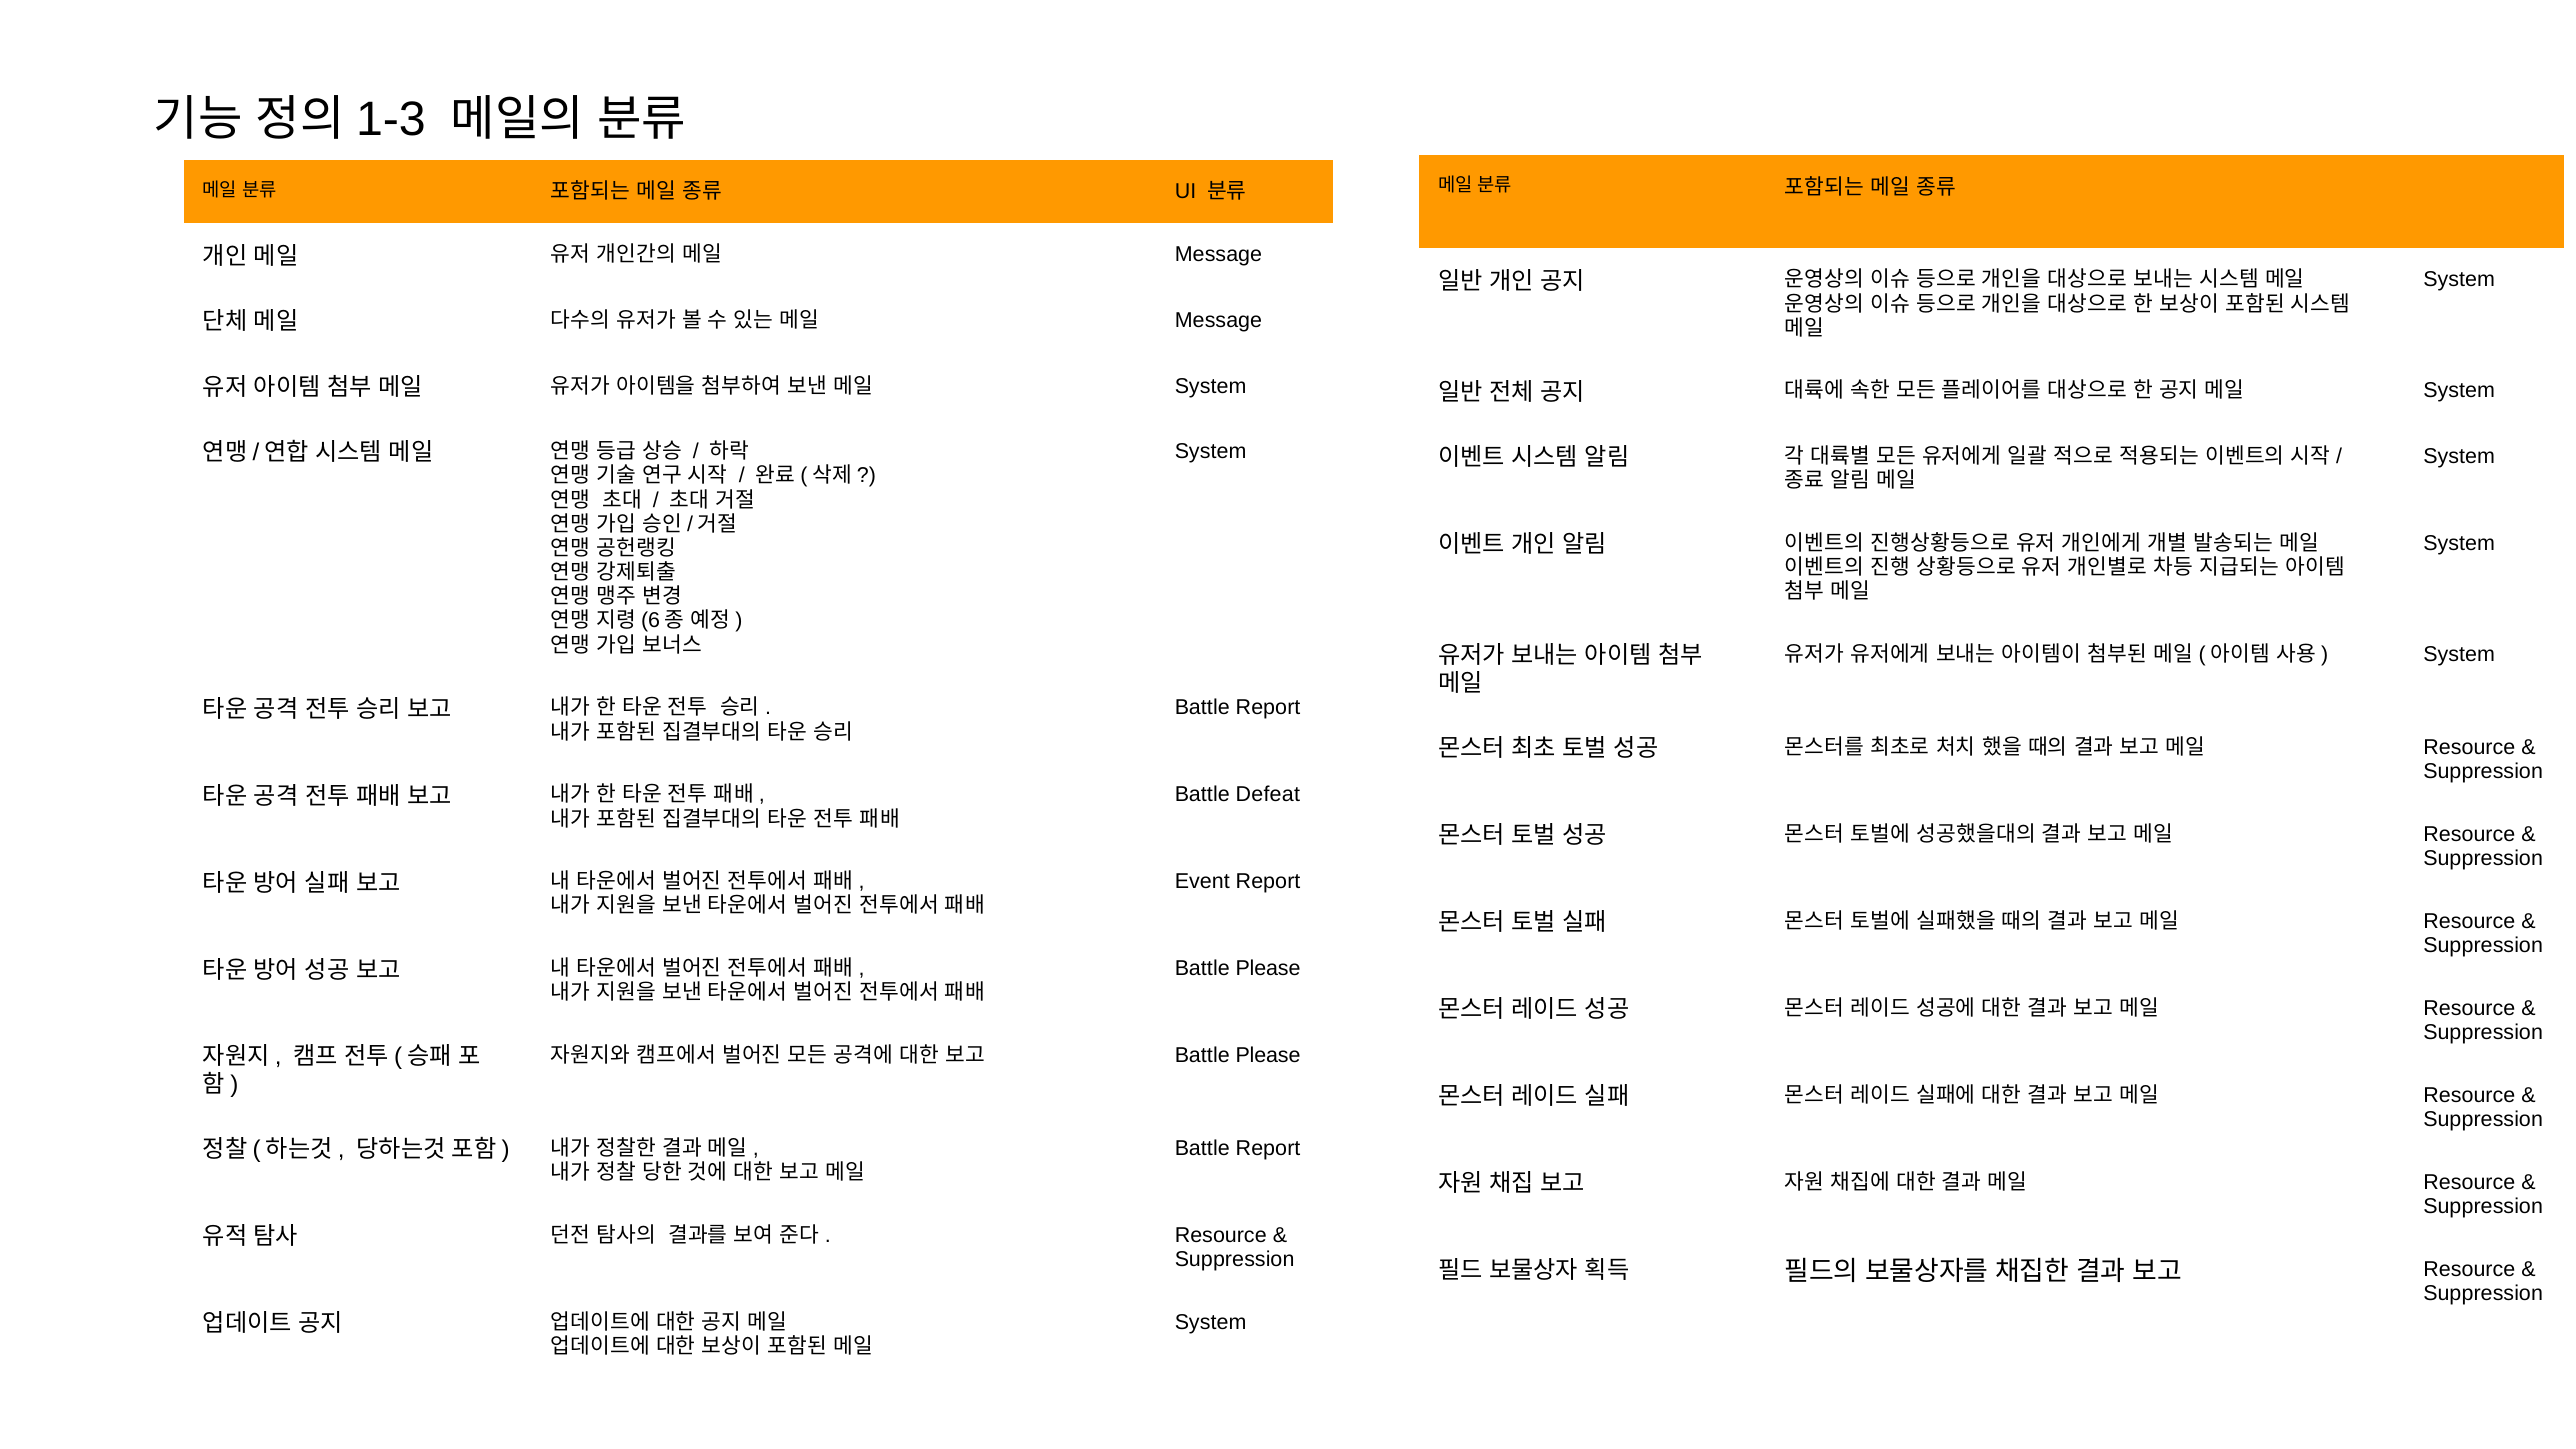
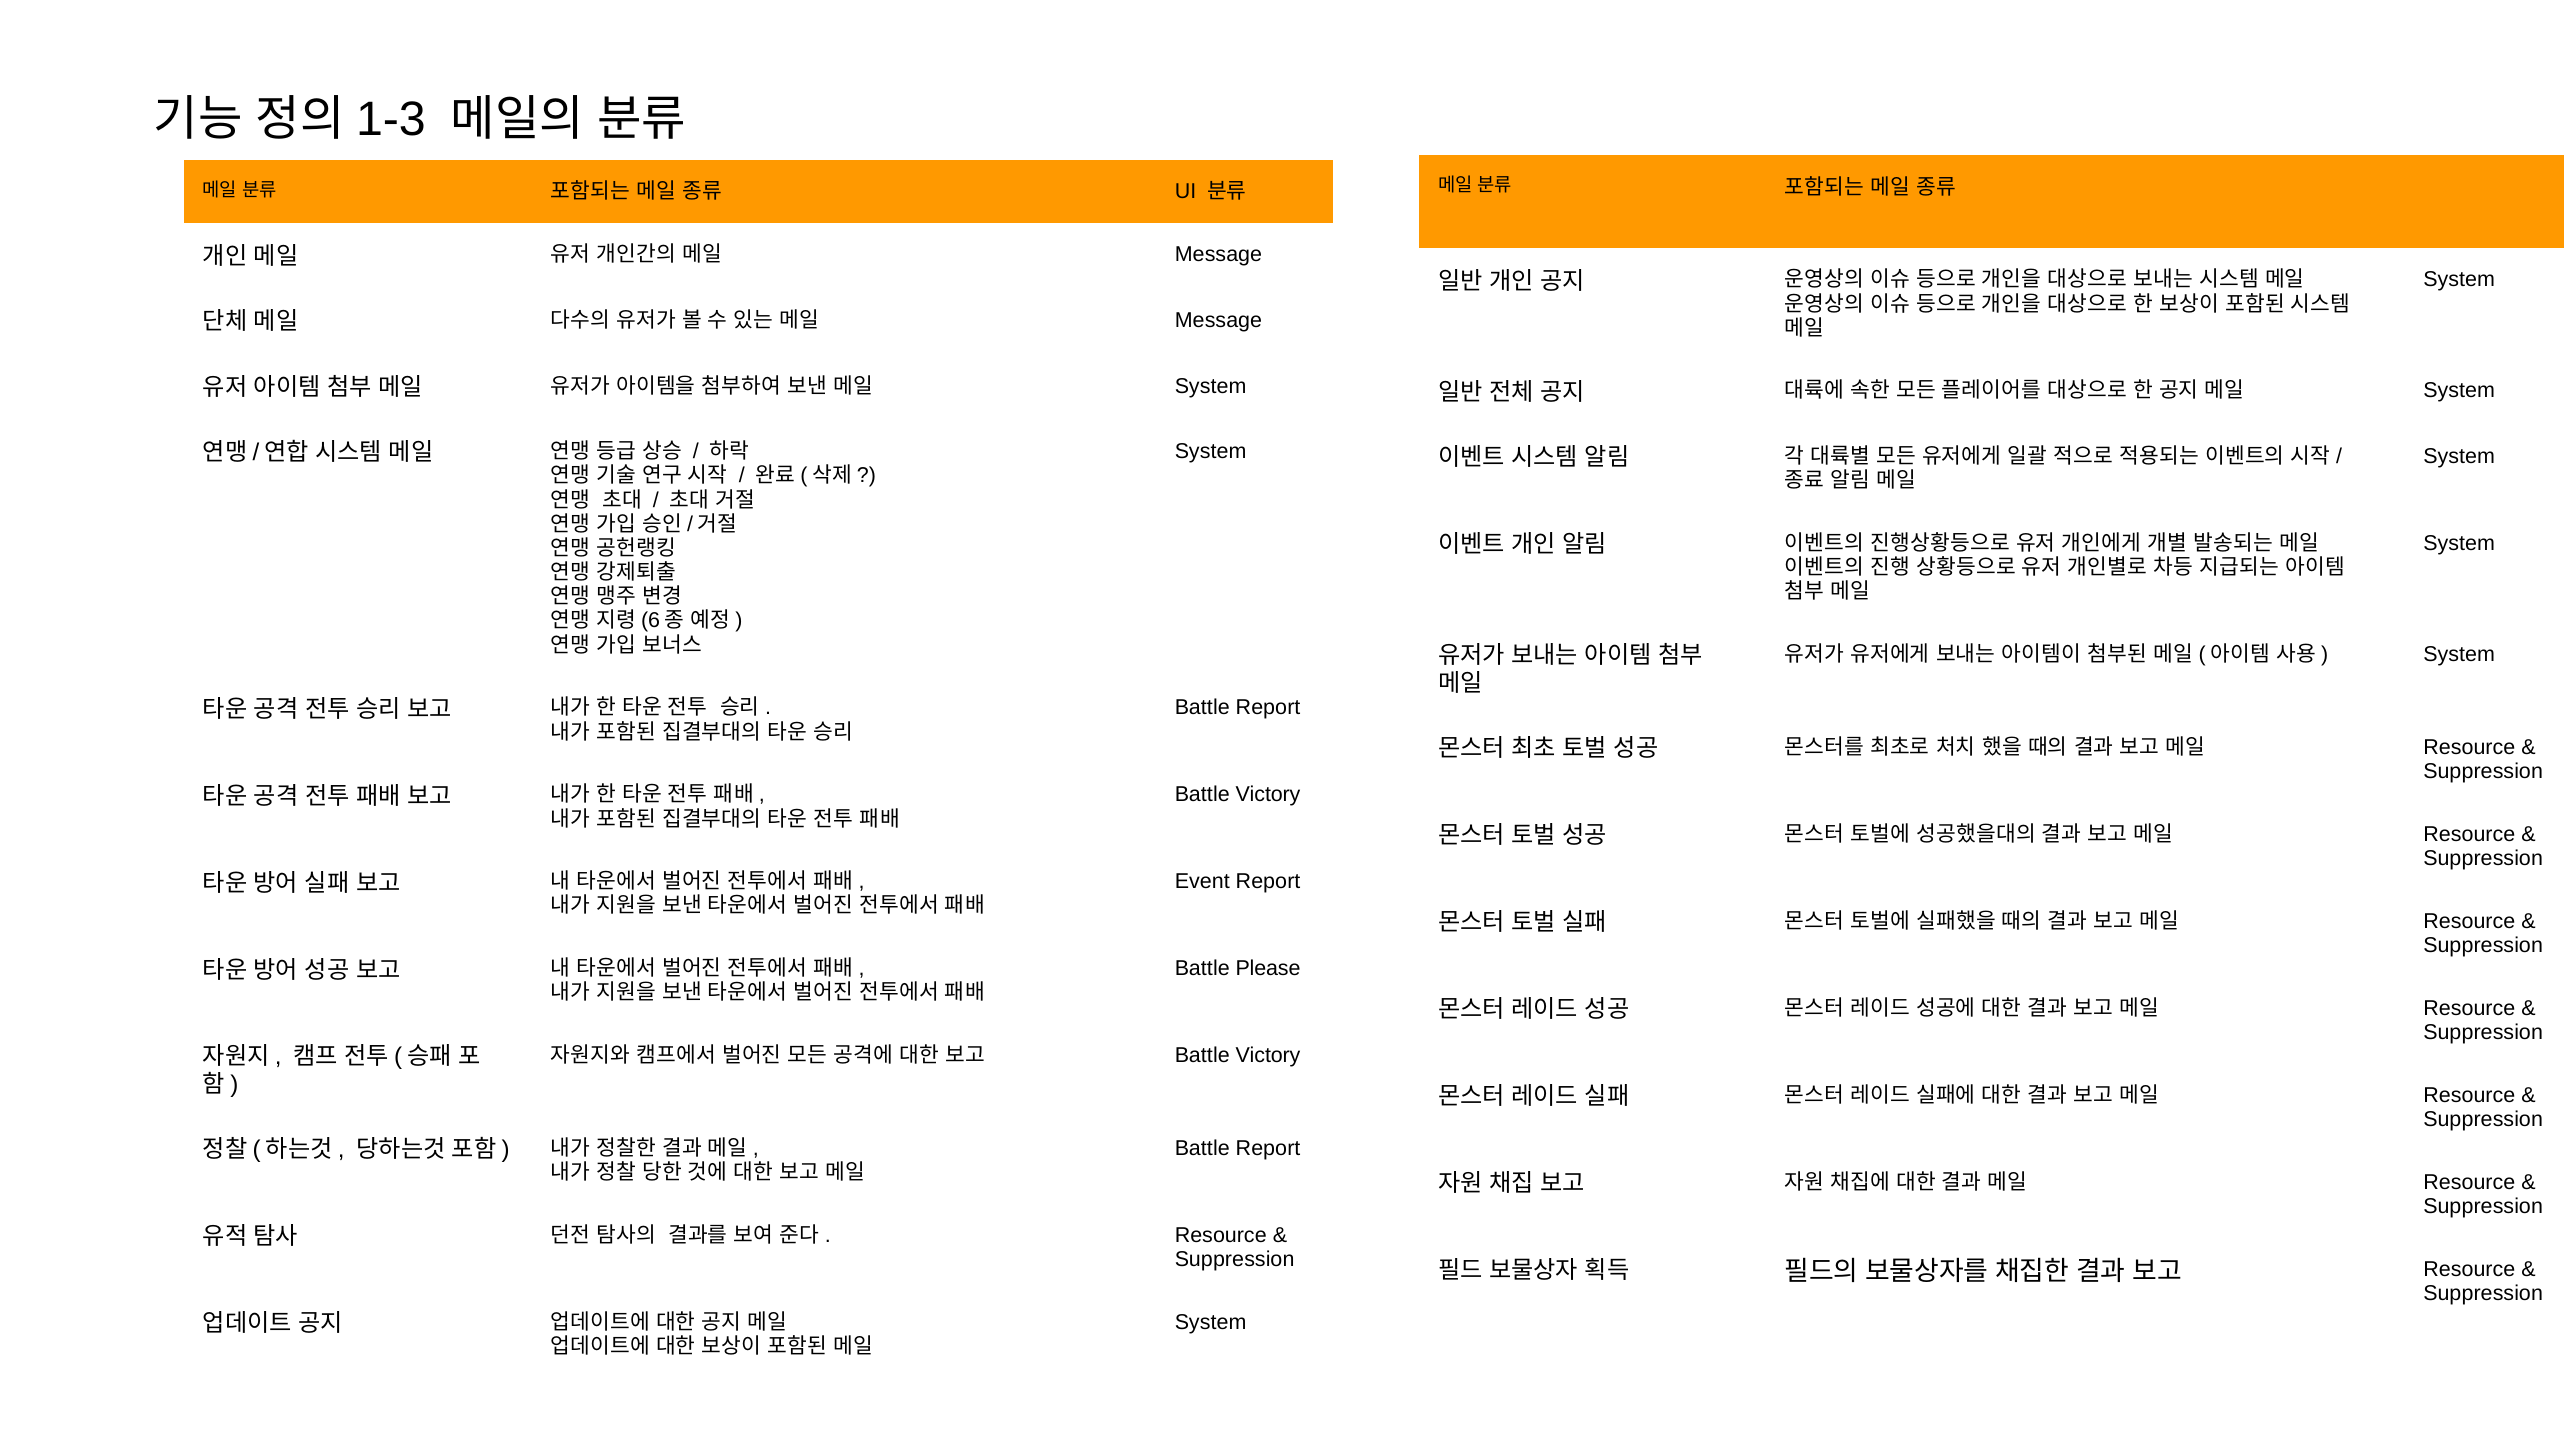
Defeat at (1268, 795): Defeat -> Victory
Please at (1268, 1056): Please -> Victory
